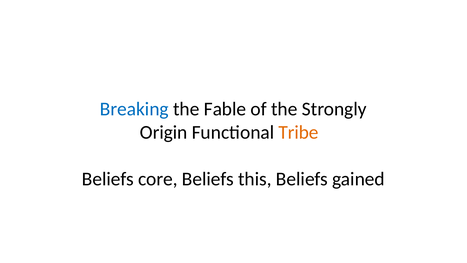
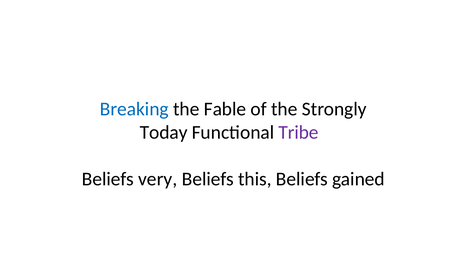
Origin: Origin -> Today
Tribe colour: orange -> purple
core: core -> very
